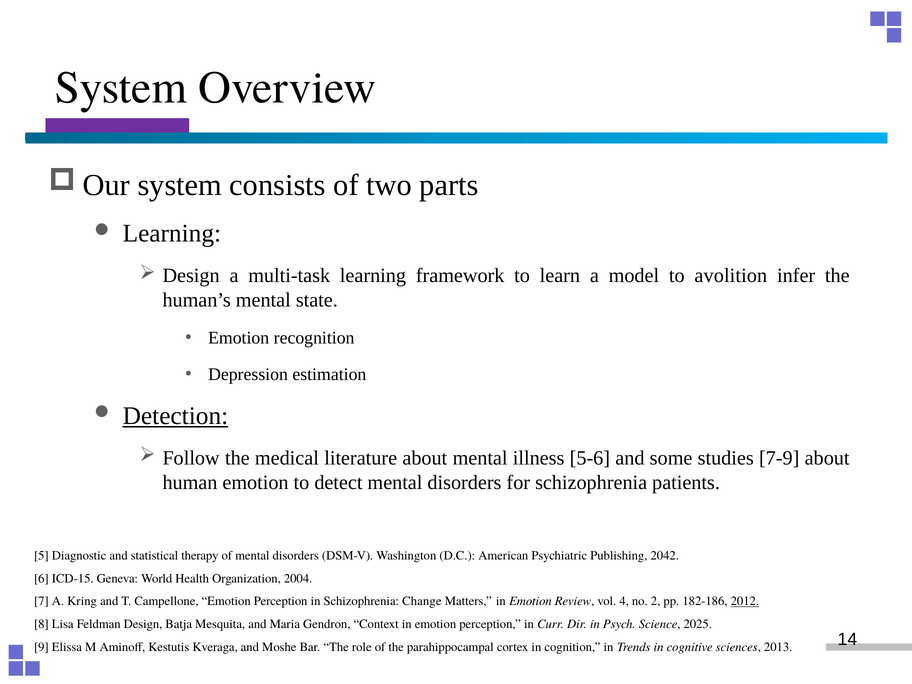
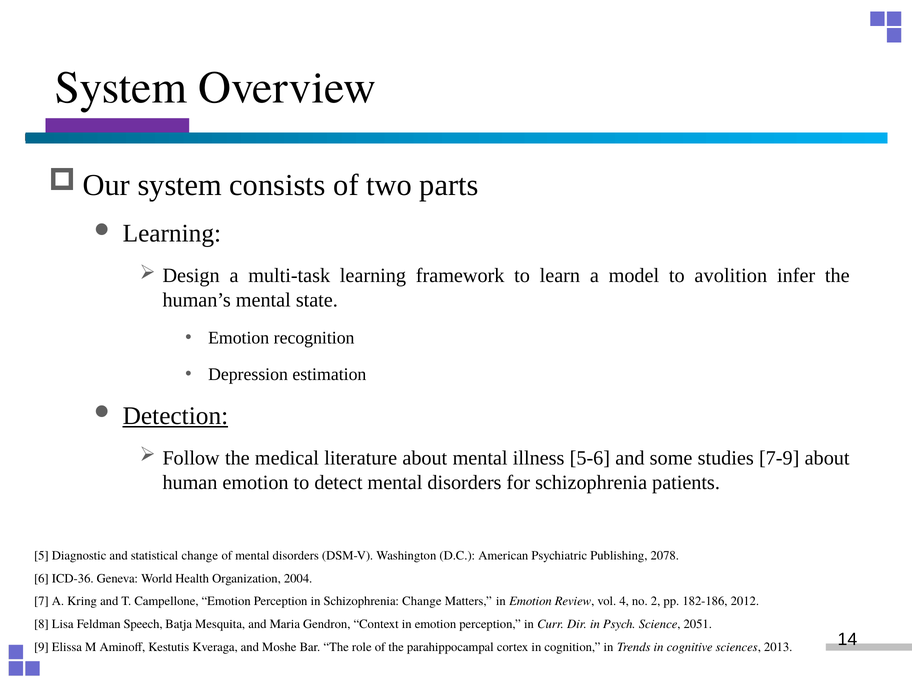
statistical therapy: therapy -> change
2042: 2042 -> 2078
ICD-15: ICD-15 -> ICD-36
2012 underline: present -> none
Feldman Design: Design -> Speech
2025: 2025 -> 2051
